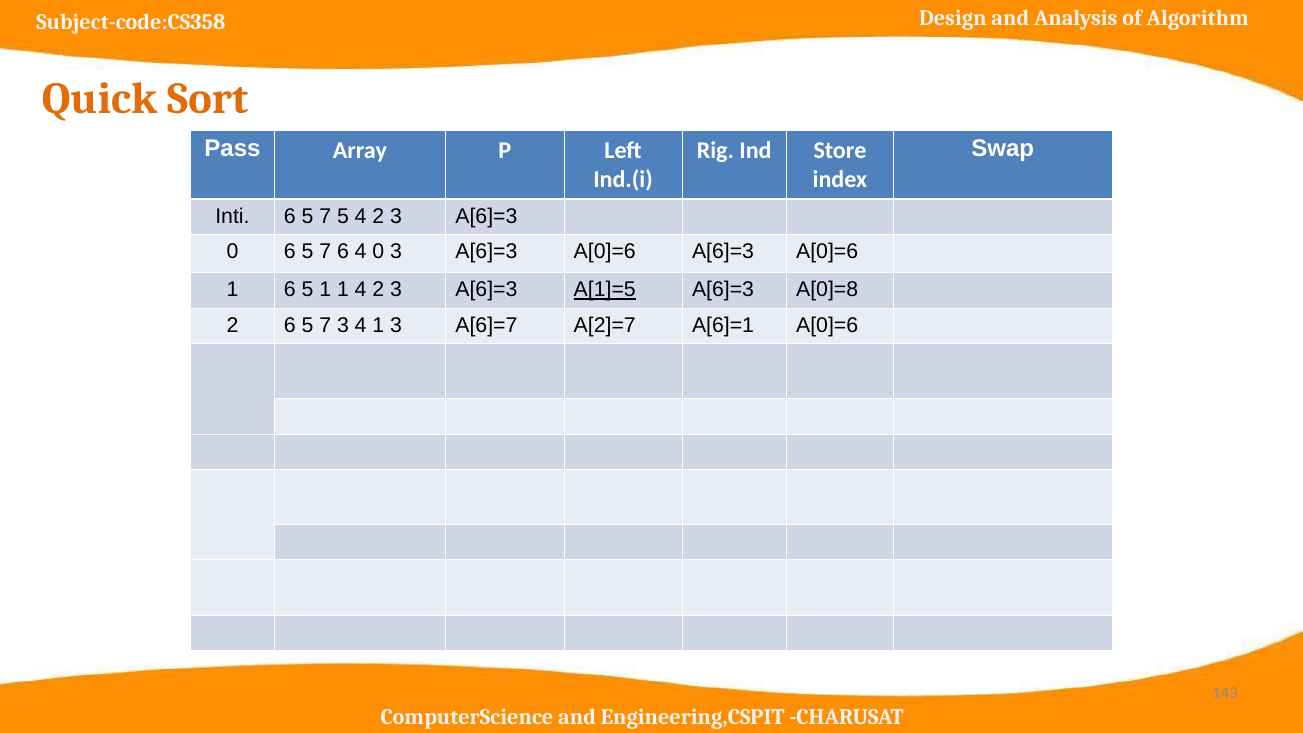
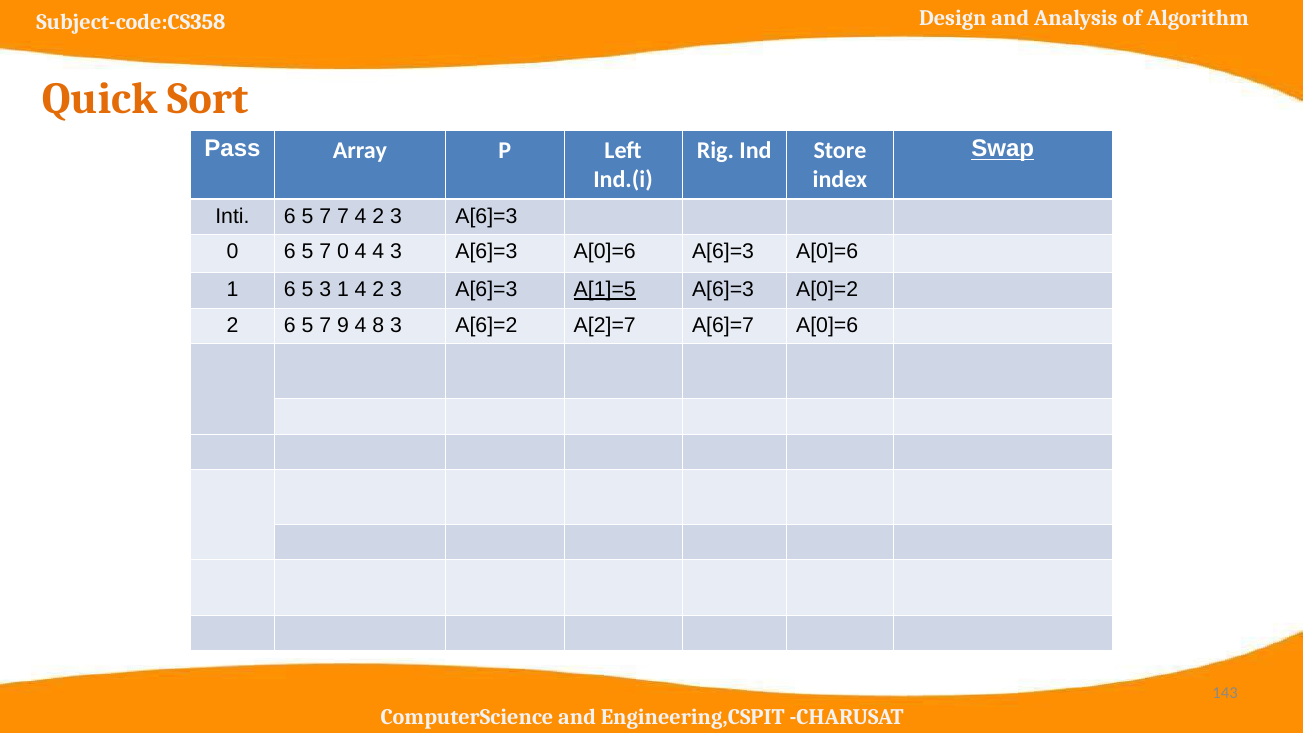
Swap underline: none -> present
7 5: 5 -> 7
7 6: 6 -> 0
4 0: 0 -> 4
5 1: 1 -> 3
A[0]=8: A[0]=8 -> A[0]=2
7 3: 3 -> 9
4 1: 1 -> 8
A[6]=7: A[6]=7 -> A[6]=2
A[6]=1: A[6]=1 -> A[6]=7
